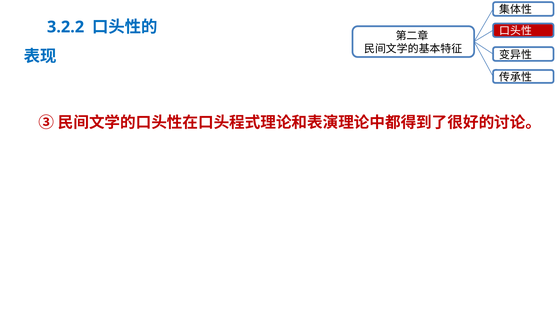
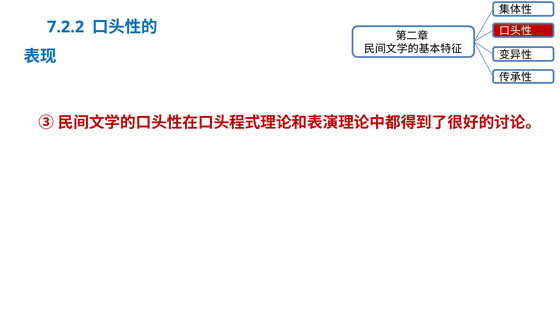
3.2.2: 3.2.2 -> 7.2.2
